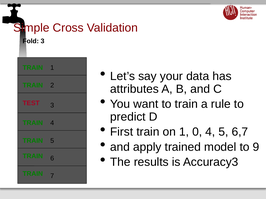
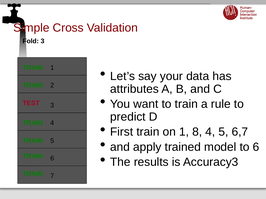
0: 0 -> 8
to 9: 9 -> 6
